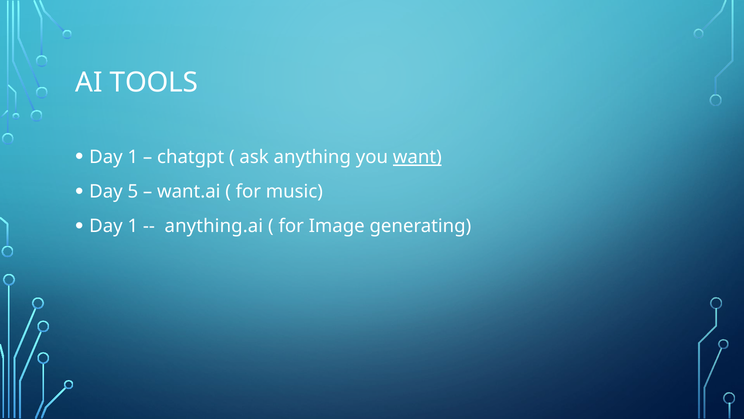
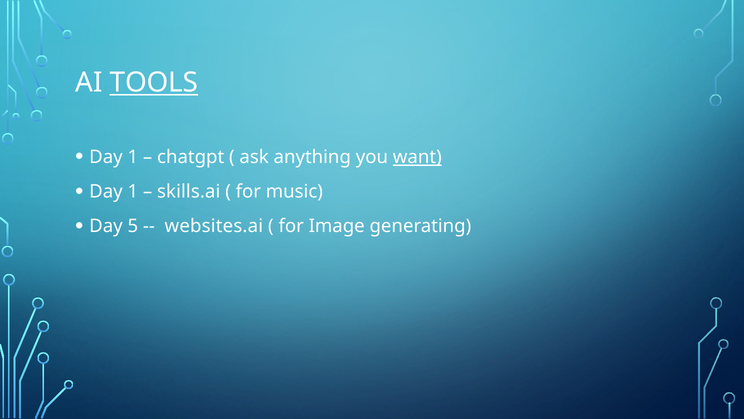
TOOLS underline: none -> present
5 at (133, 192): 5 -> 1
want.ai: want.ai -> skills.ai
1 at (133, 226): 1 -> 5
anything.ai: anything.ai -> websites.ai
